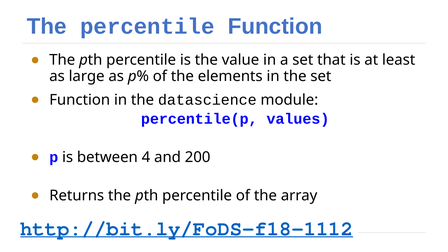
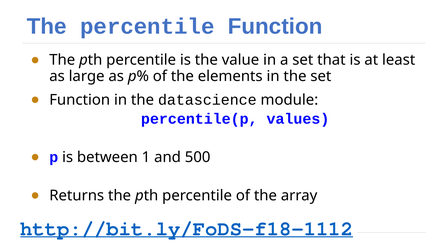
4: 4 -> 1
200: 200 -> 500
